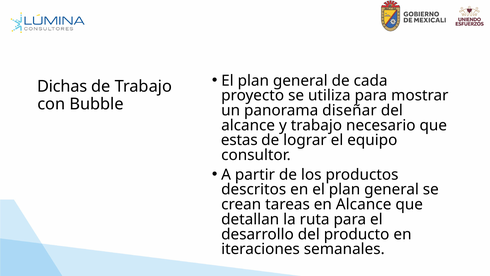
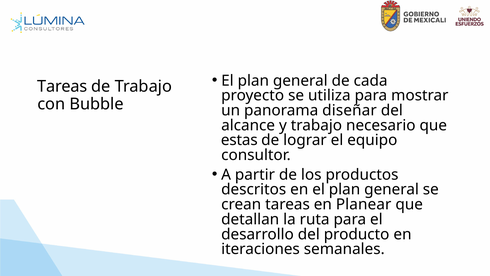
Dichas at (62, 86): Dichas -> Tareas
en Alcance: Alcance -> Planear
